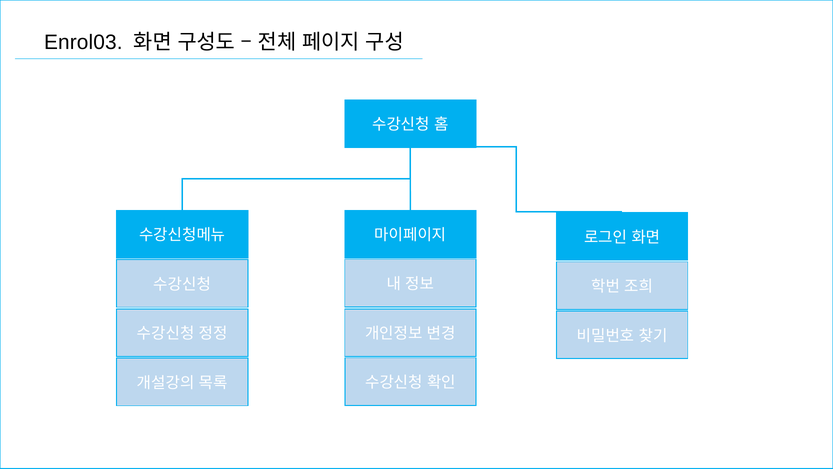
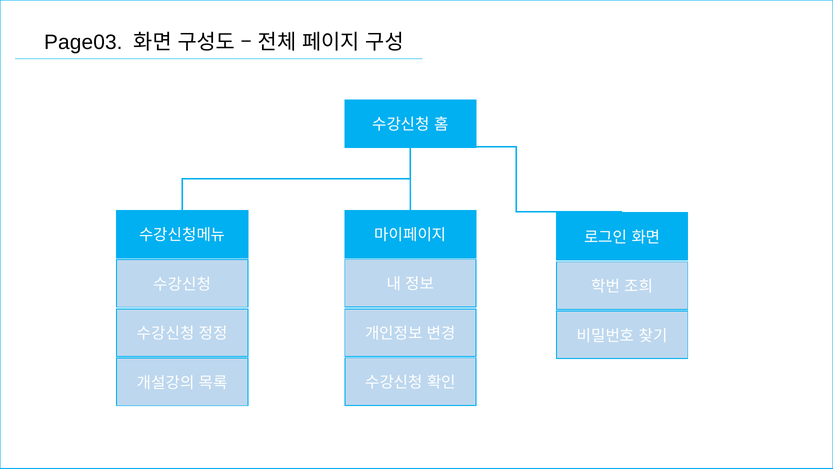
Enrol03: Enrol03 -> Page03
